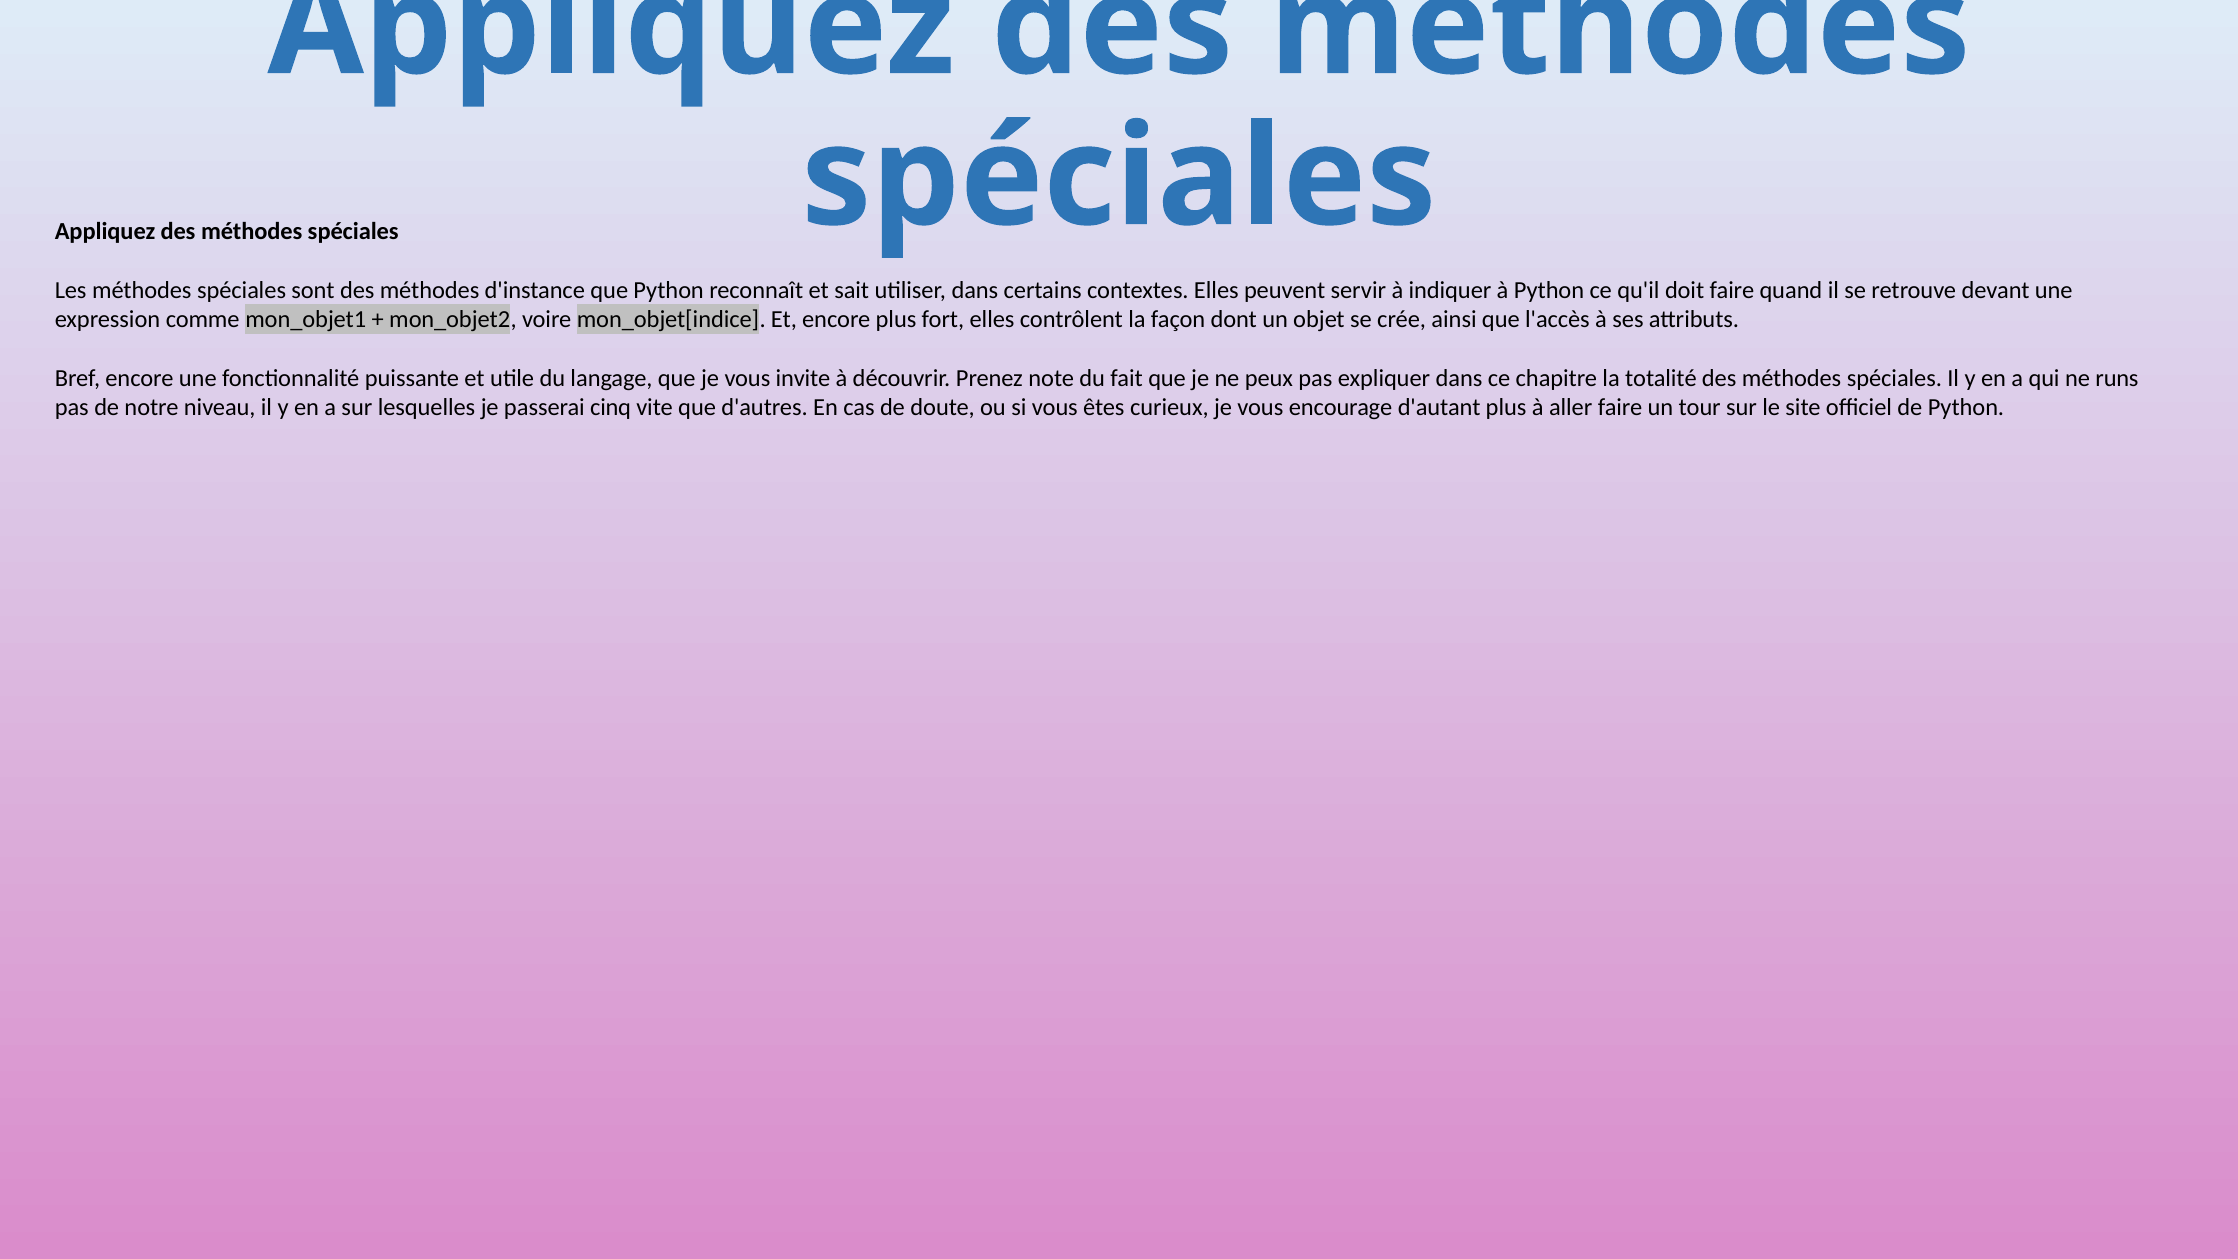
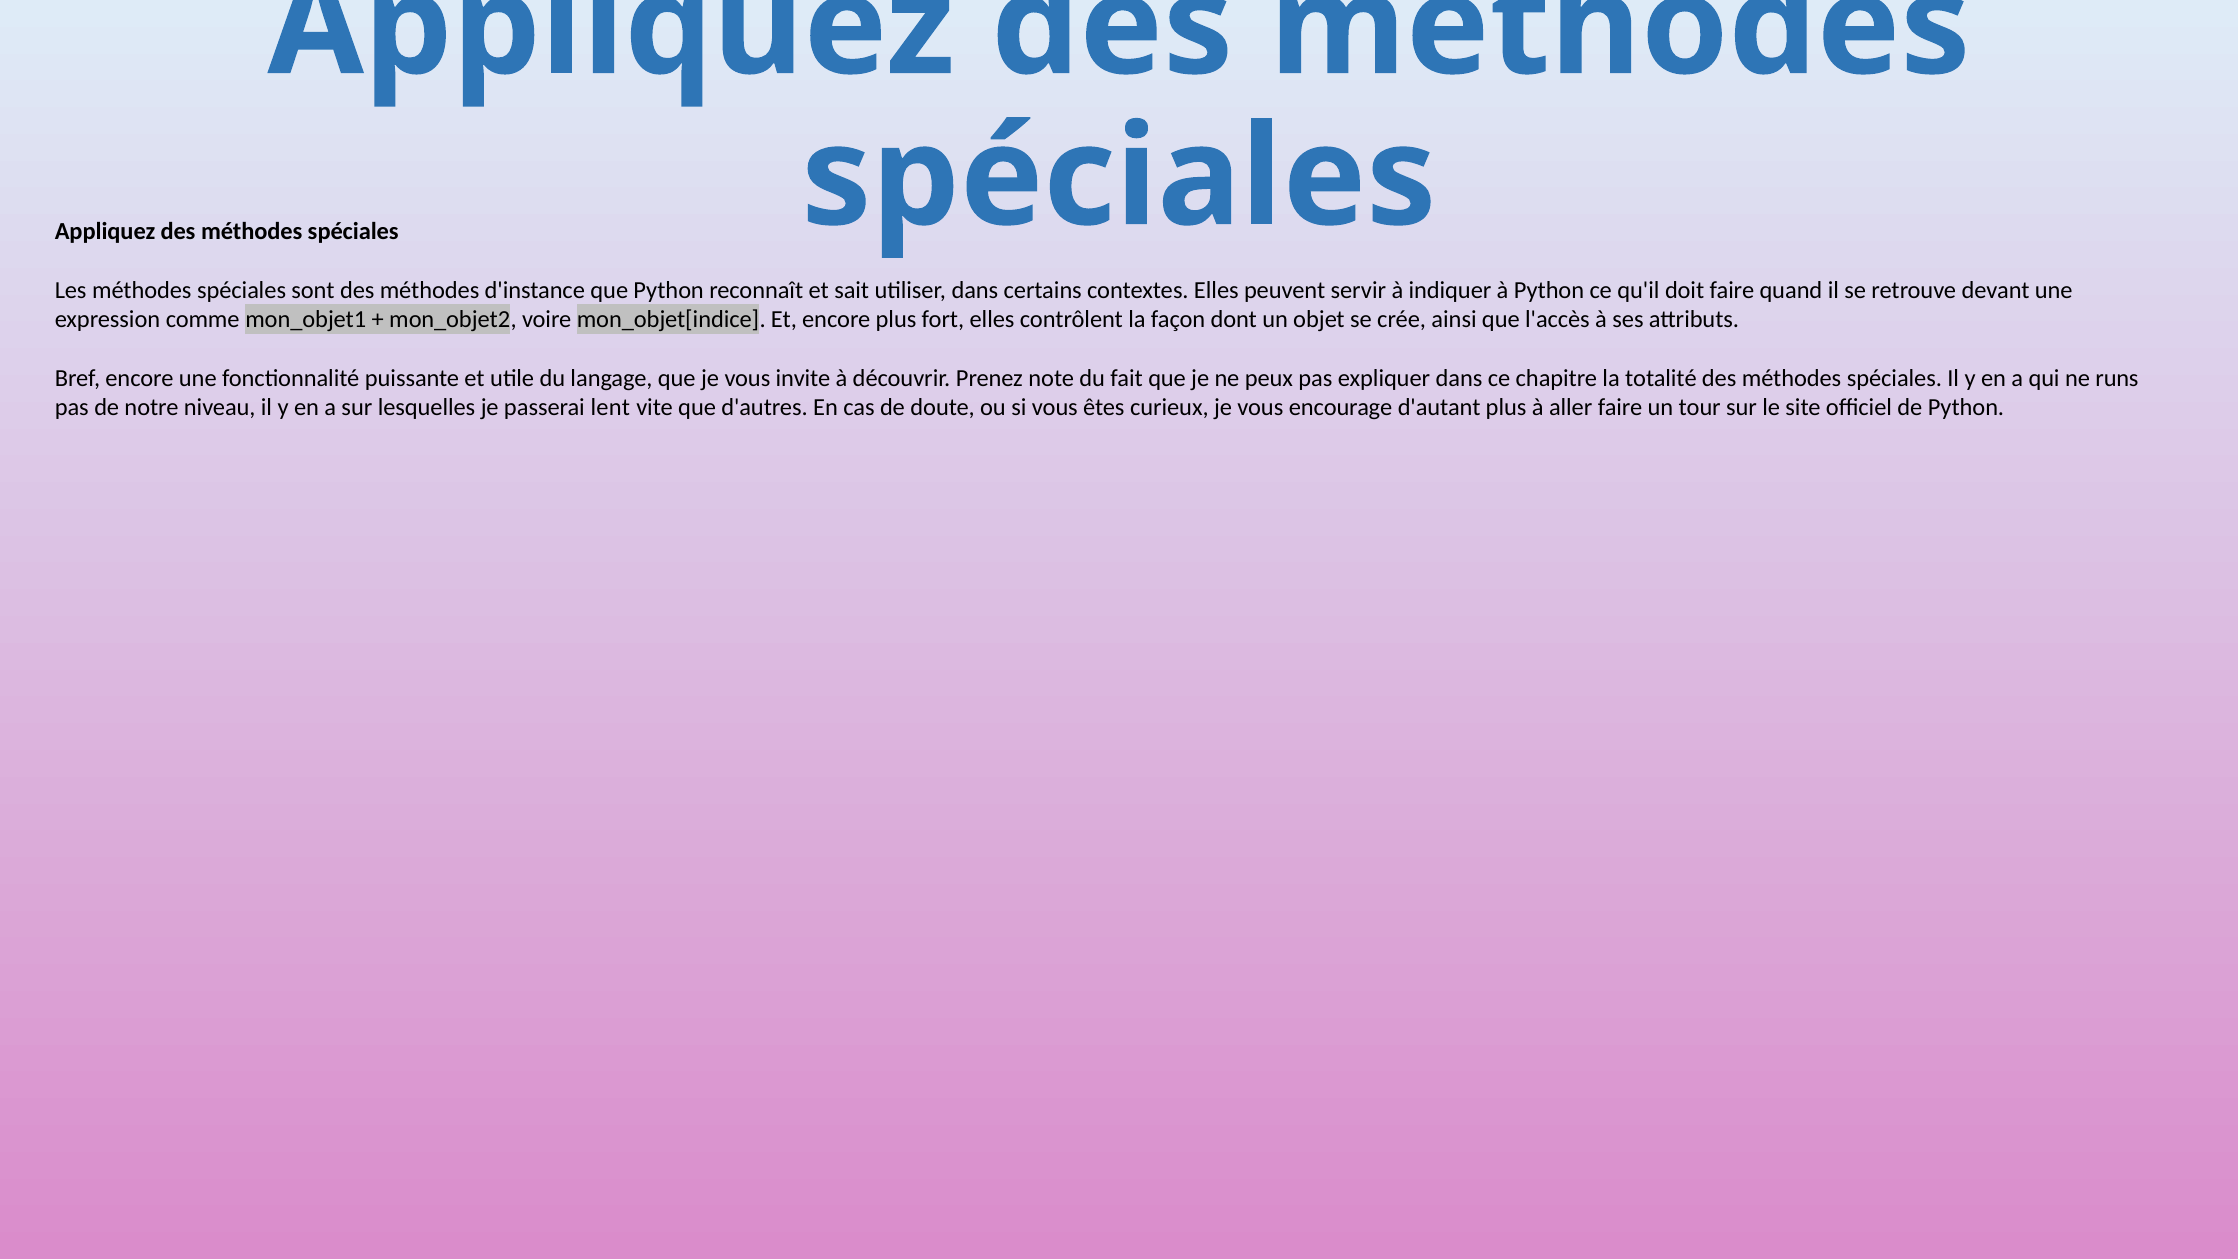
cinq: cinq -> lent
